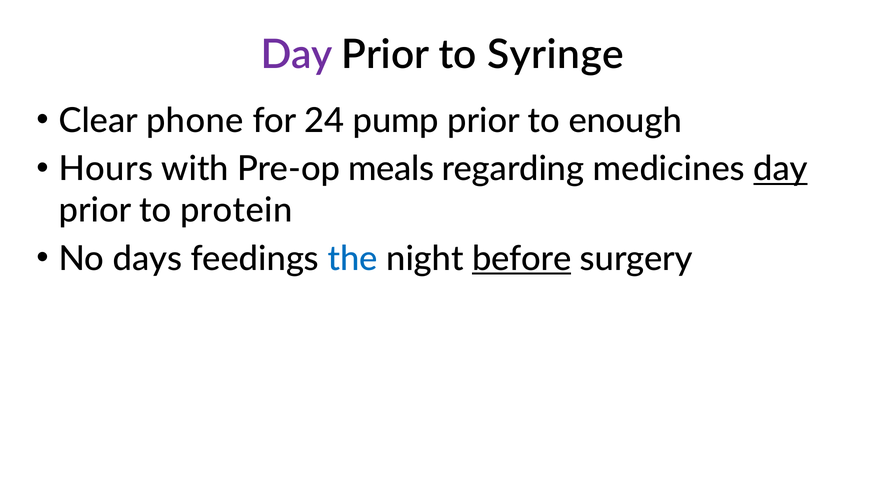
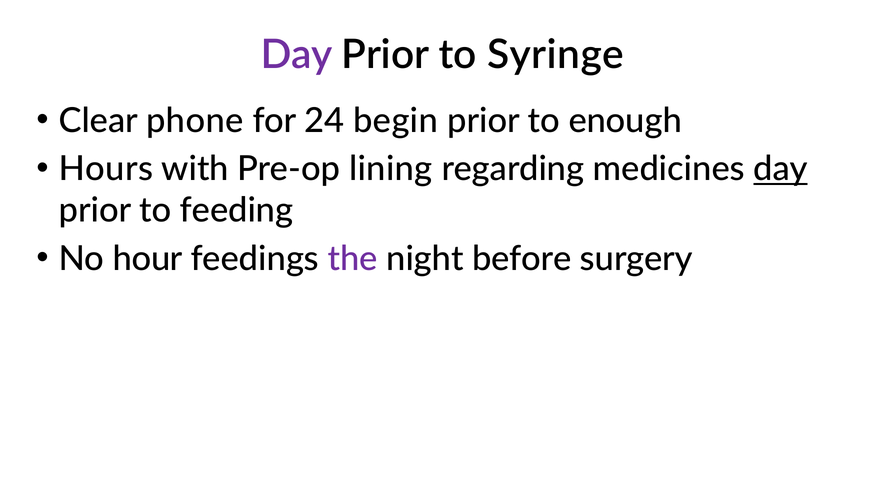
pump: pump -> begin
meals: meals -> lining
protein: protein -> feeding
days: days -> hour
the colour: blue -> purple
before underline: present -> none
